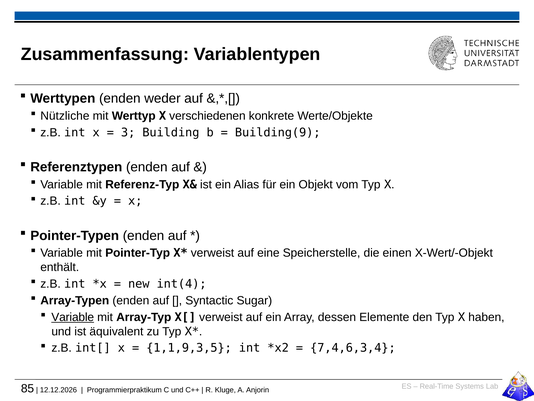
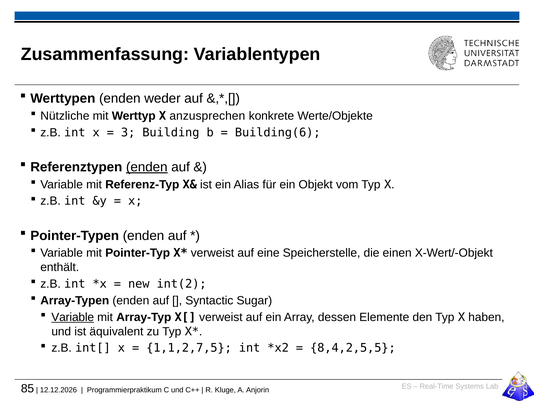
verschiedenen: verschiedenen -> anzusprechen
Building(9: Building(9 -> Building(6
enden at (147, 167) underline: none -> present
int(4: int(4 -> int(2
1,1,9,3,5: 1,1,9,3,5 -> 1,1,2,7,5
7,4,6,3,4: 7,4,6,3,4 -> 8,4,2,5,5
